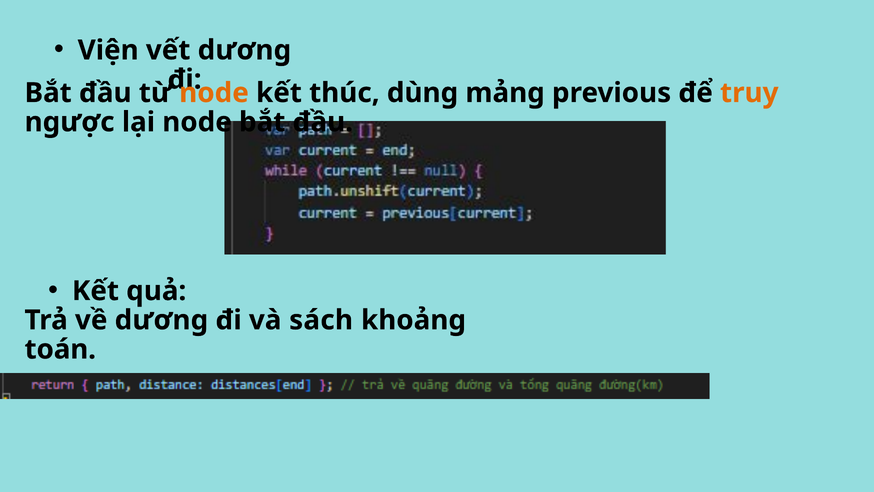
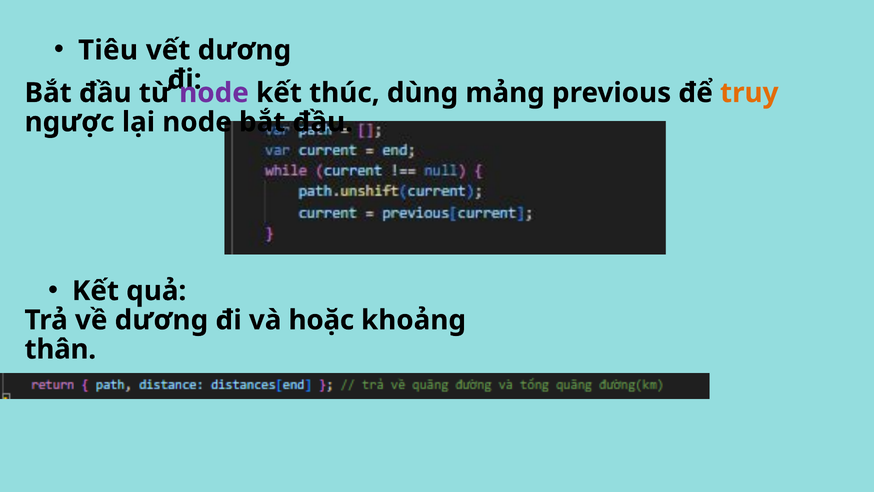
Viện: Viện -> Tiêu
node at (214, 93) colour: orange -> purple
sách: sách -> hoặc
toán: toán -> thân
